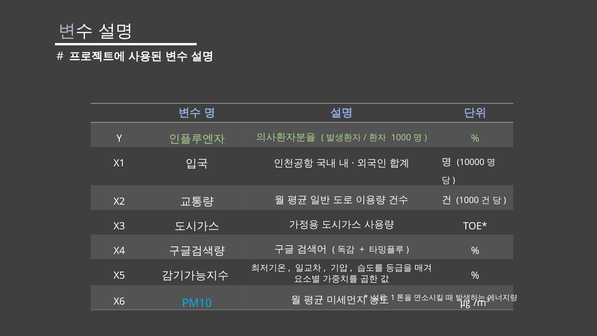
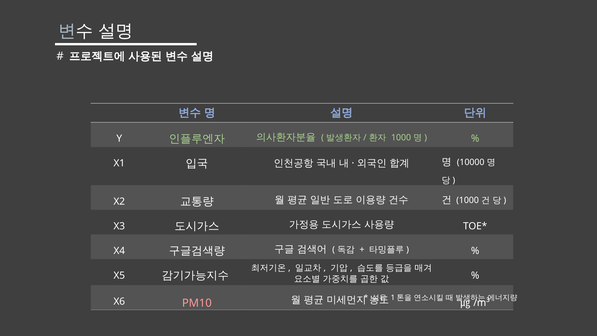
PM10 colour: light blue -> pink
